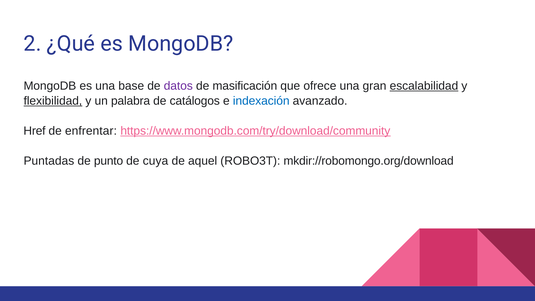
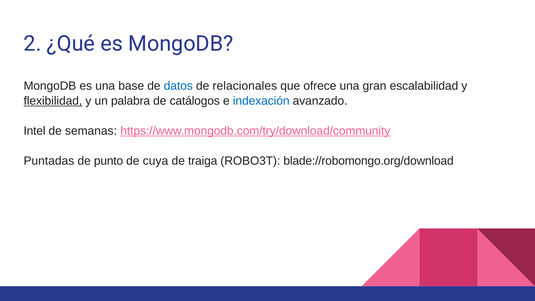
datos colour: purple -> blue
masificación: masificación -> relacionales
escalabilidad underline: present -> none
Href: Href -> Intel
enfrentar: enfrentar -> semanas
aquel: aquel -> traiga
mkdir://robomongo.org/download: mkdir://robomongo.org/download -> blade://robomongo.org/download
